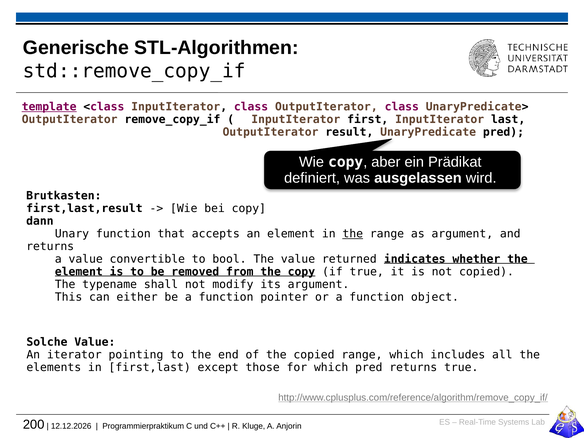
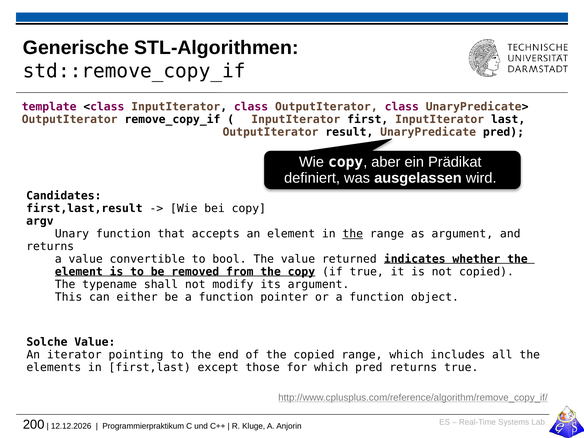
template underline: present -> none
Brutkasten: Brutkasten -> Candidates
dann: dann -> argv
